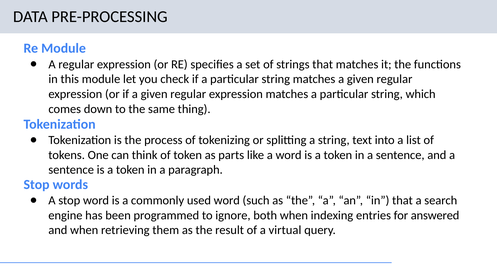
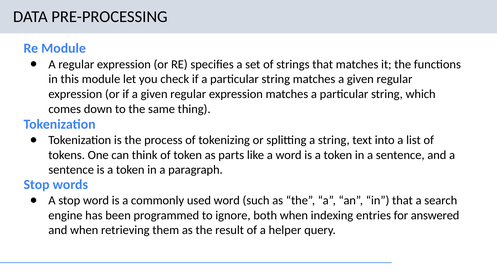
virtual: virtual -> helper
